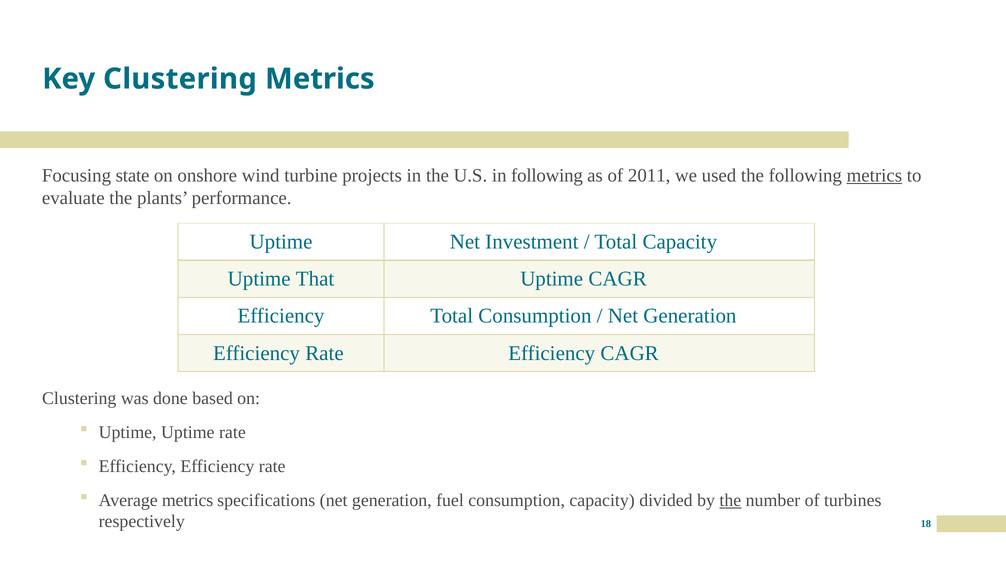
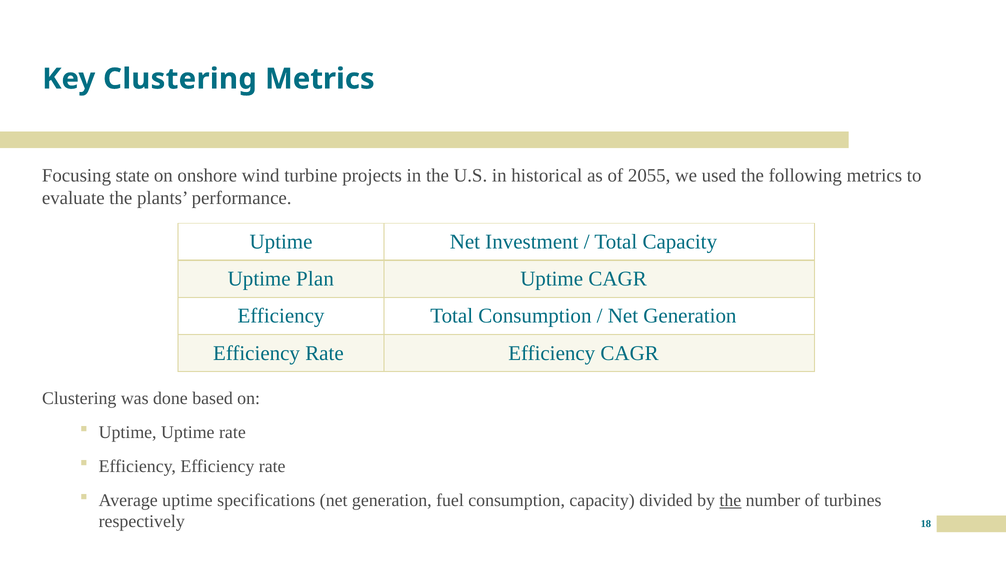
in following: following -> historical
2011: 2011 -> 2055
metrics at (874, 175) underline: present -> none
That: That -> Plan
Average metrics: metrics -> uptime
